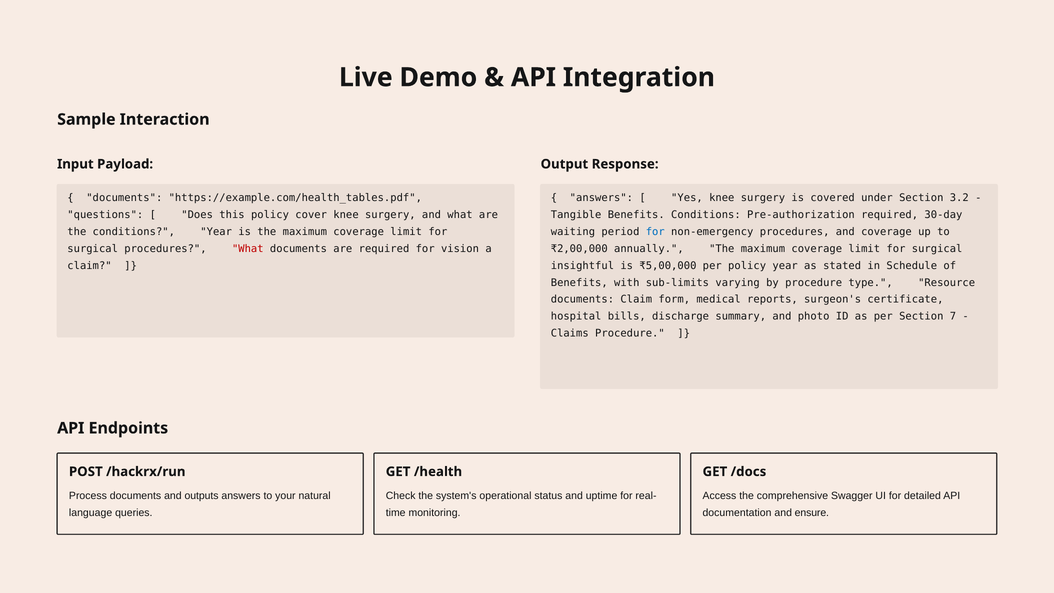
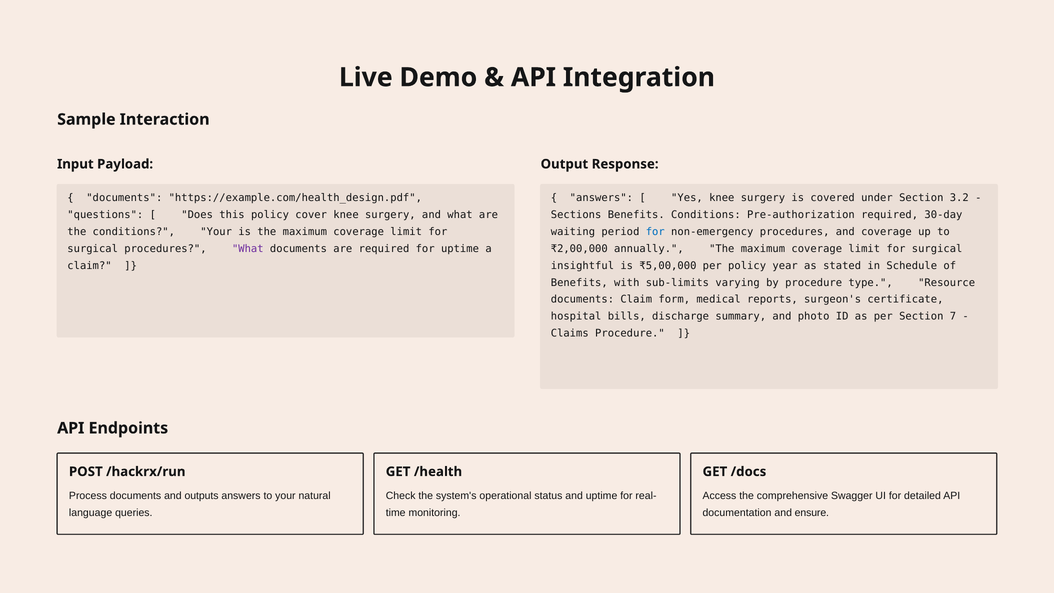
https://example.com/health_tables.pdf: https://example.com/health_tables.pdf -> https://example.com/health_design.pdf
Tangible: Tangible -> Sections
conditions Year: Year -> Your
What at (248, 249) colour: red -> purple
for vision: vision -> uptime
